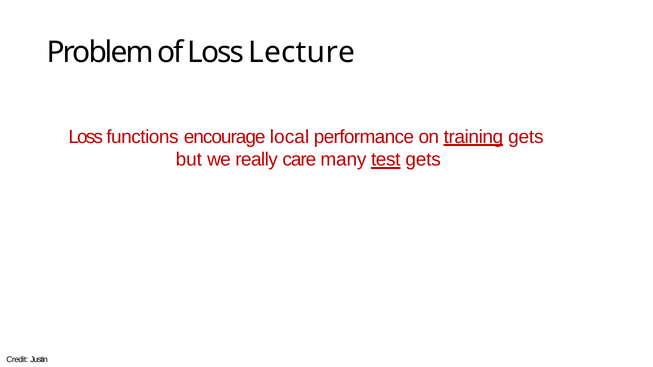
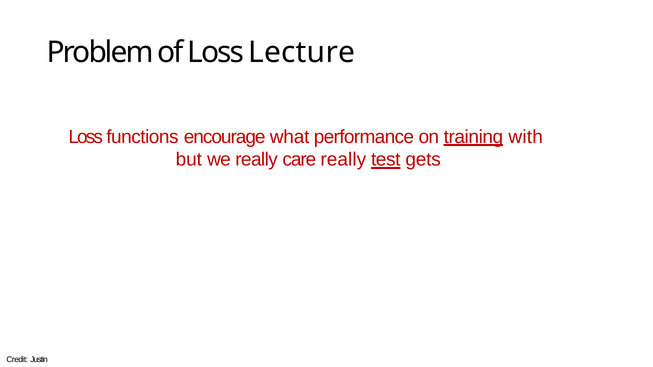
local: local -> what
gets at (526, 137): gets -> with
care many: many -> really
